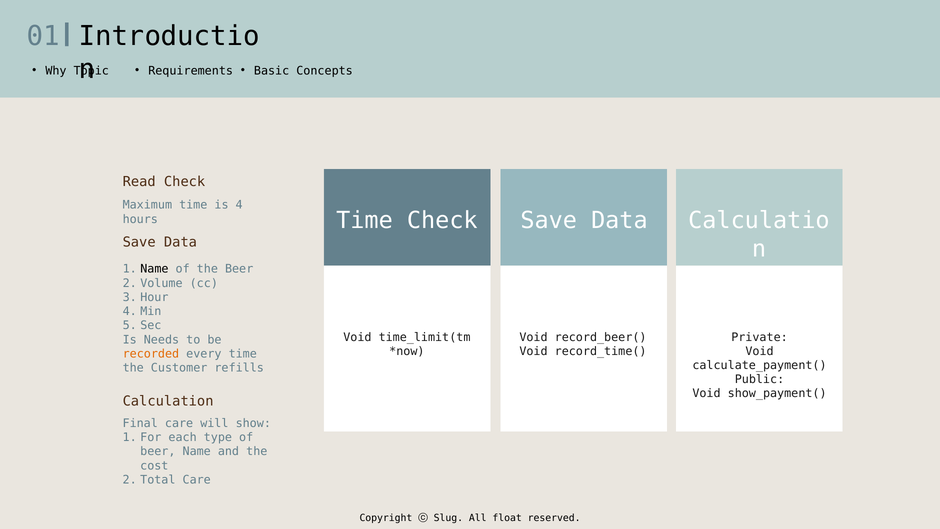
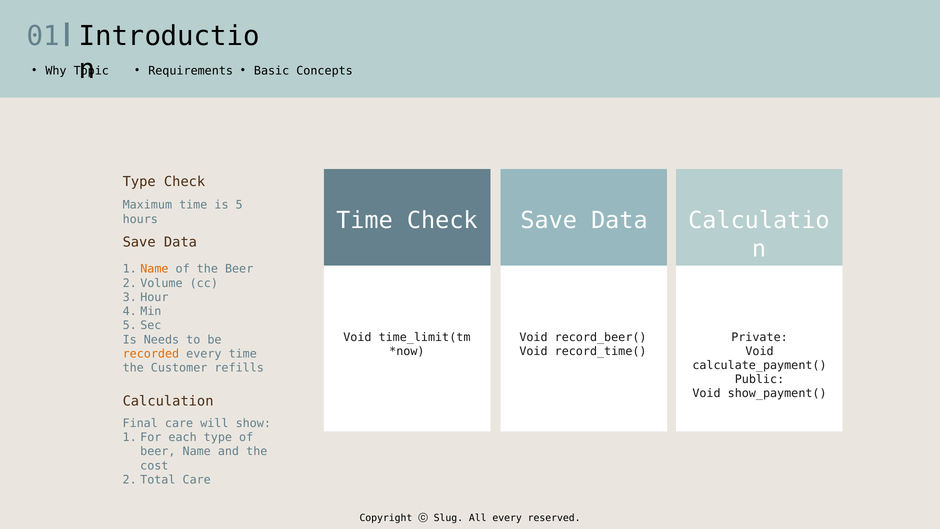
Read at (139, 182): Read -> Type
is 4: 4 -> 5
Name at (154, 269) colour: black -> orange
All float: float -> every
